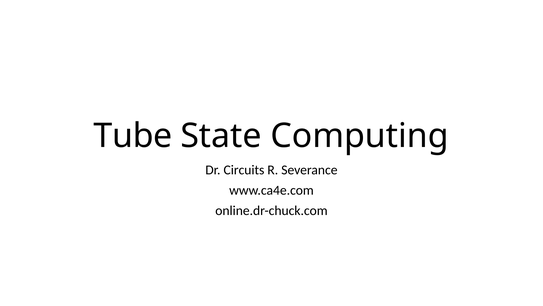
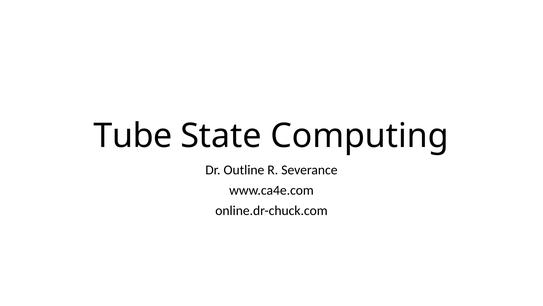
Circuits: Circuits -> Outline
